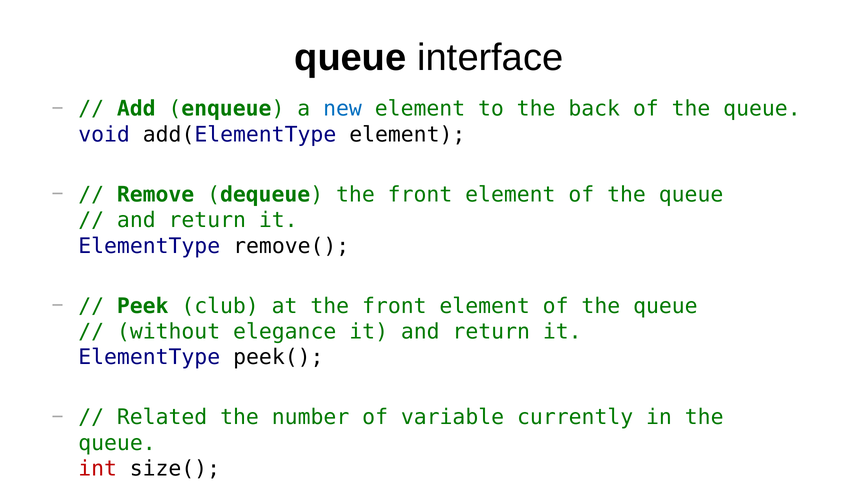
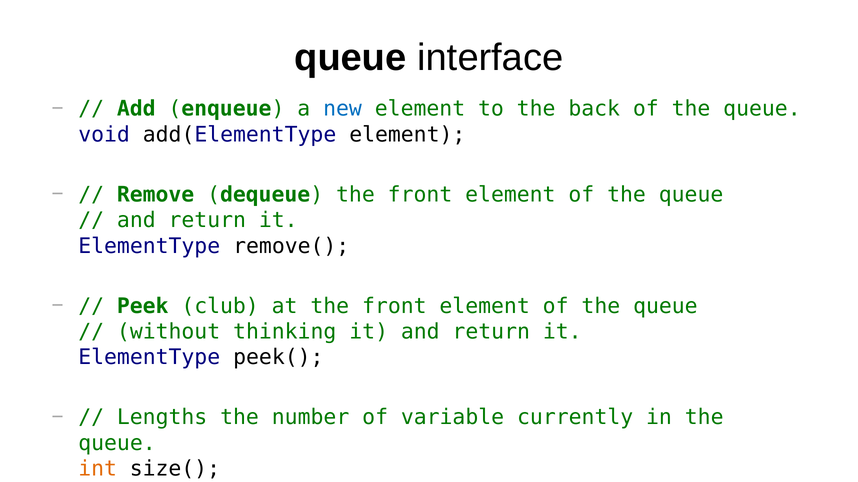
elegance: elegance -> thinking
Related: Related -> Lengths
int colour: red -> orange
